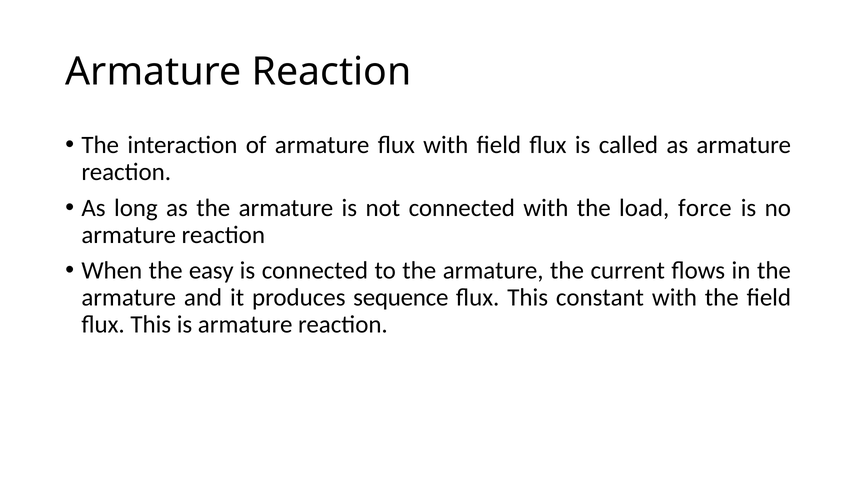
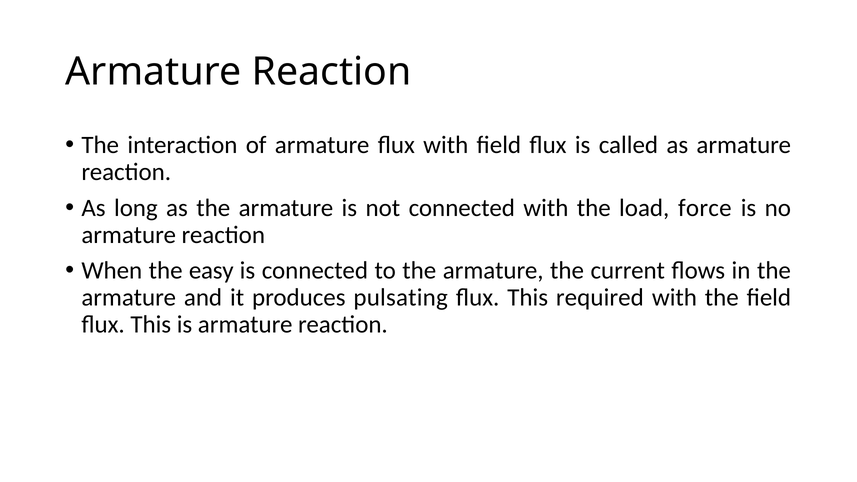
sequence: sequence -> pulsating
constant: constant -> required
